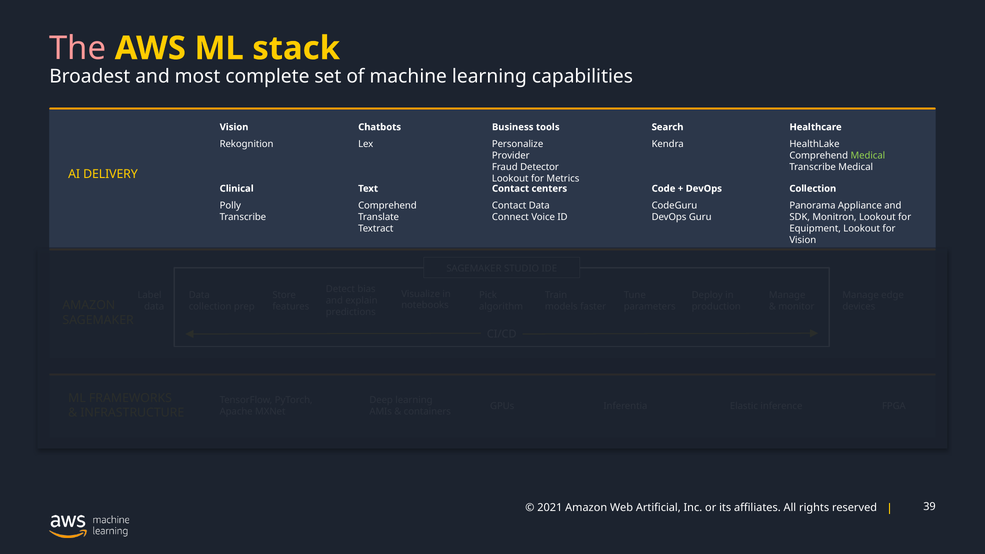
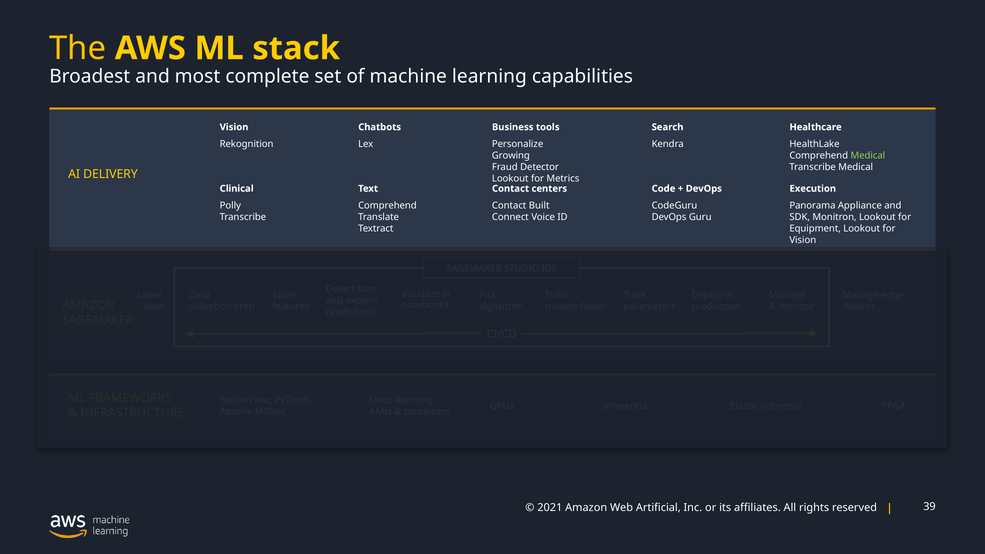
The colour: pink -> yellow
Provider: Provider -> Growing
Collection at (813, 189): Collection -> Execution
Contact Data: Data -> Built
